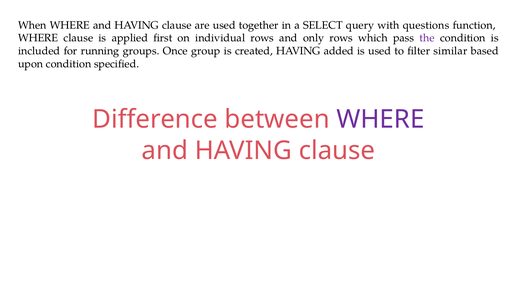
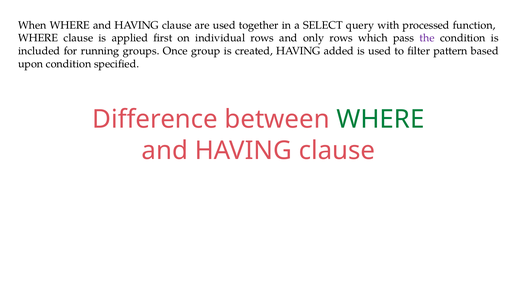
questions: questions -> processed
similar: similar -> pattern
WHERE at (380, 119) colour: purple -> green
